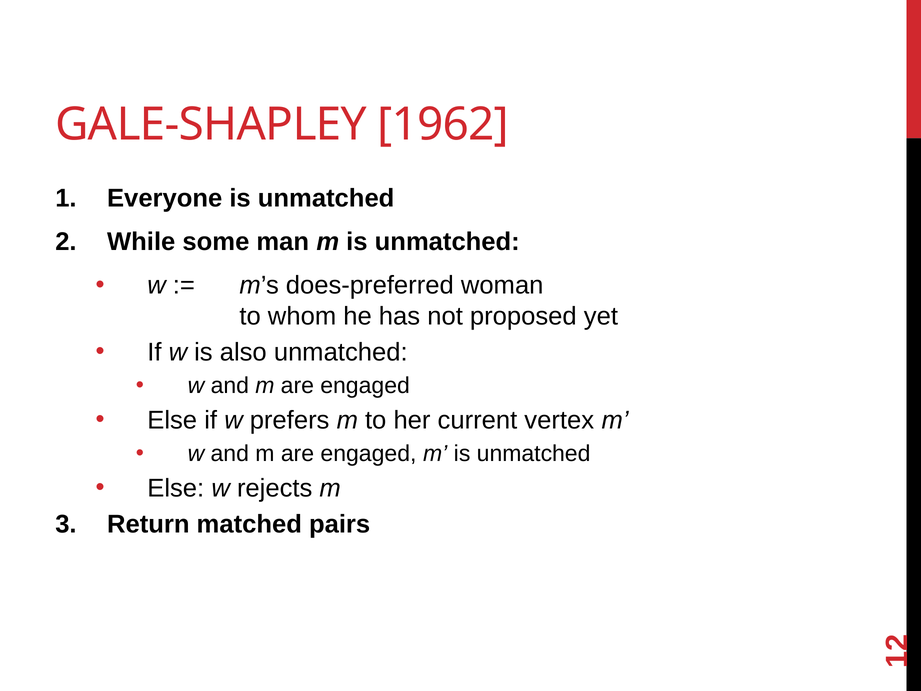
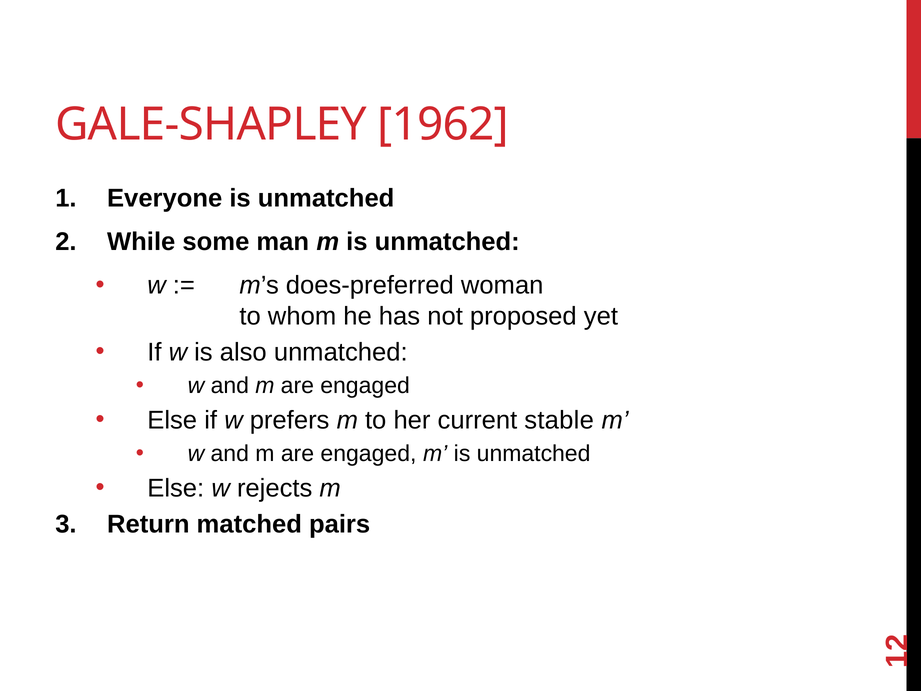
vertex: vertex -> stable
